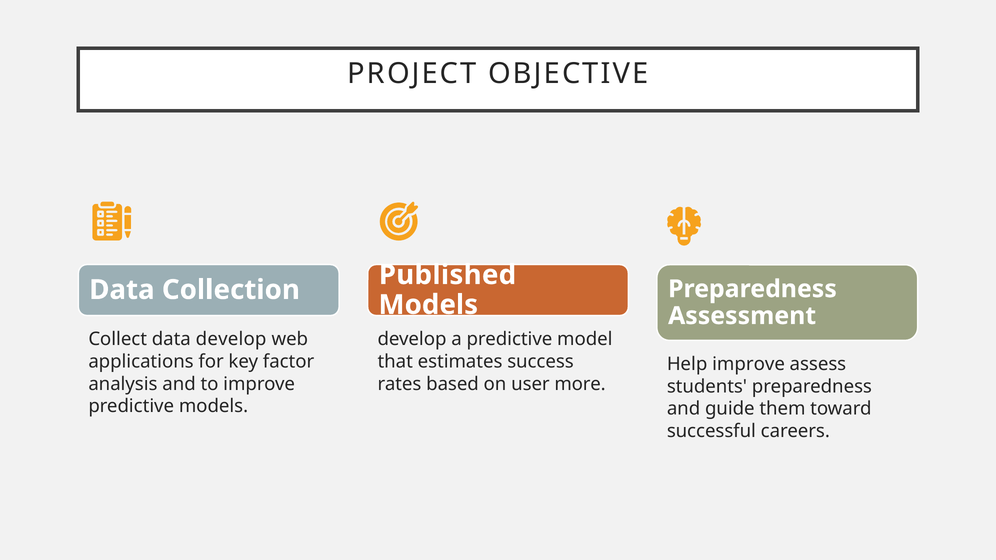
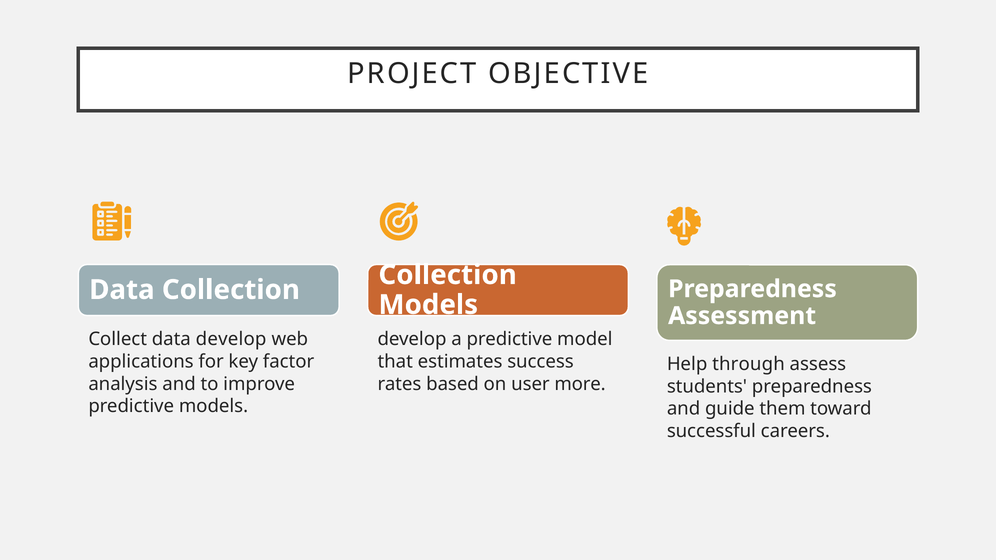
Published at (447, 275): Published -> Collection
Help improve: improve -> through
